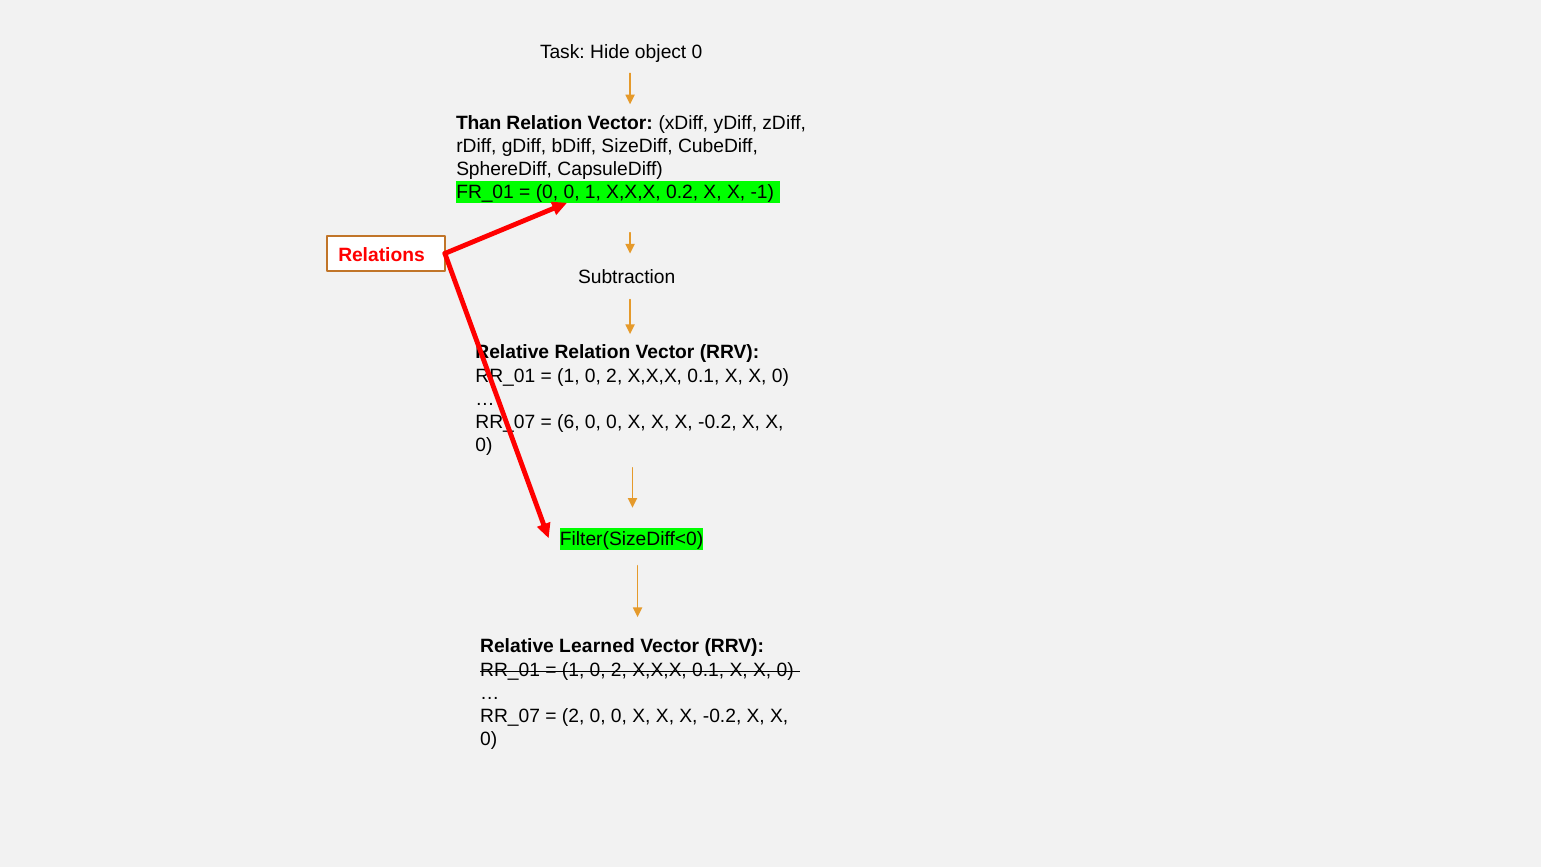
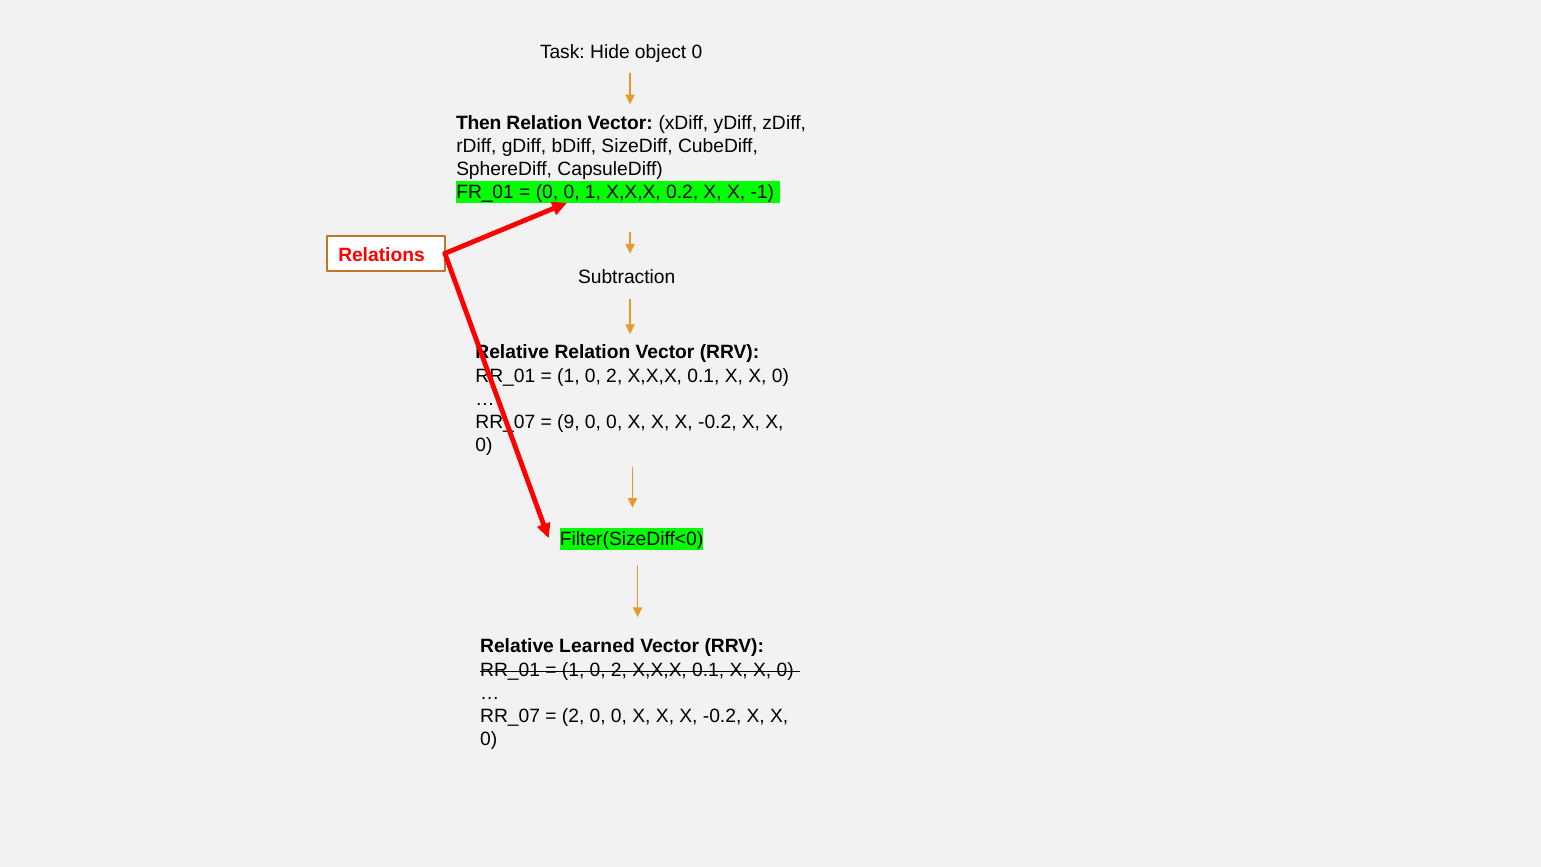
Than: Than -> Then
6: 6 -> 9
